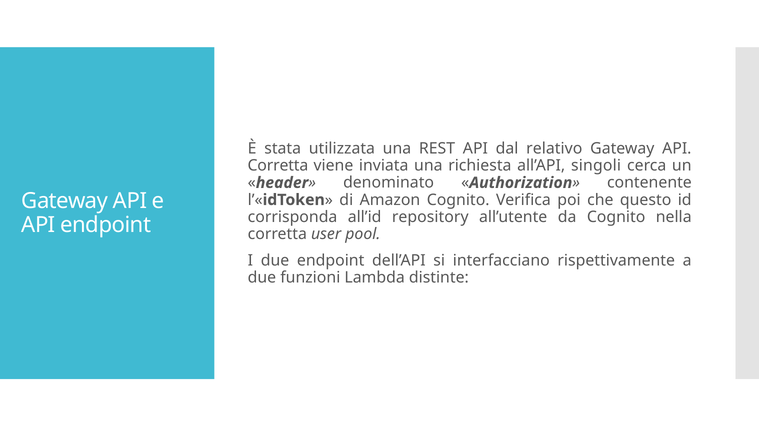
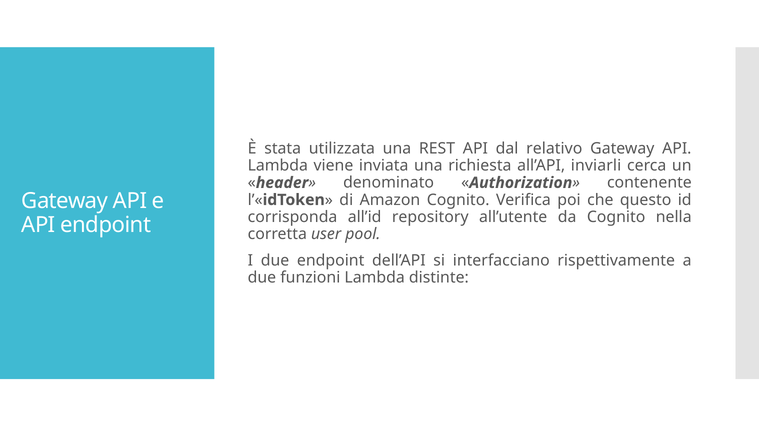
Corretta at (278, 166): Corretta -> Lambda
singoli: singoli -> inviarli
